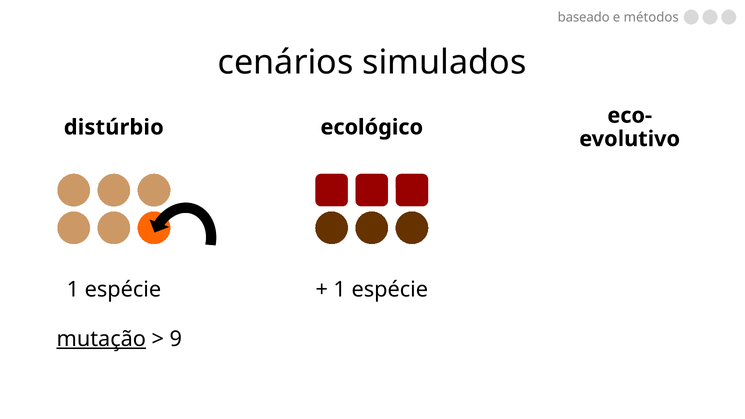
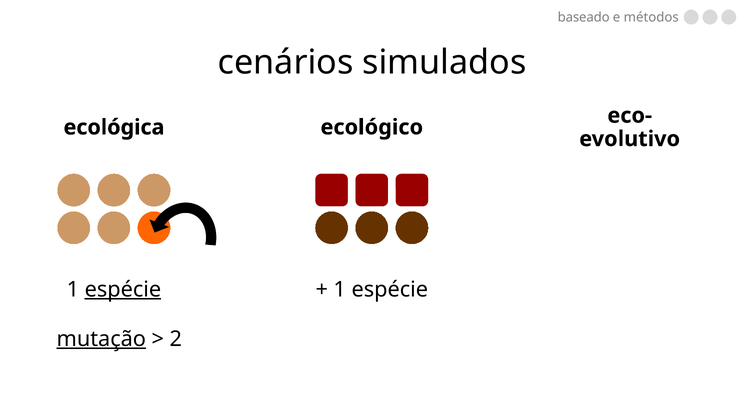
distúrbio: distúrbio -> ecológica
espécie at (123, 290) underline: none -> present
9: 9 -> 2
